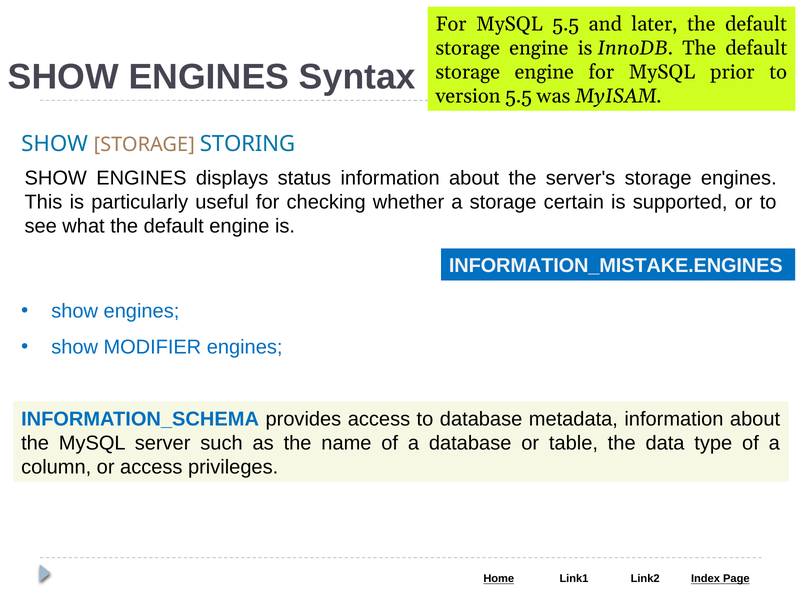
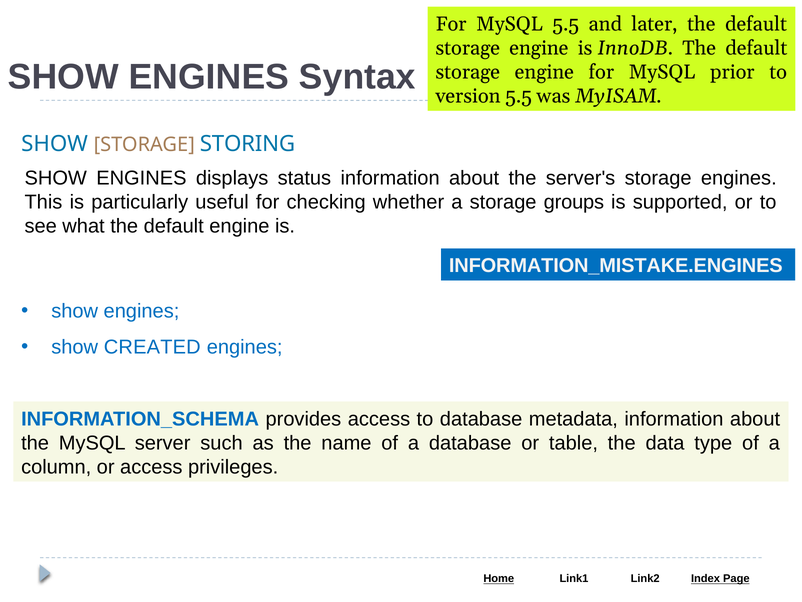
certain: certain -> groups
MODIFIER: MODIFIER -> CREATED
